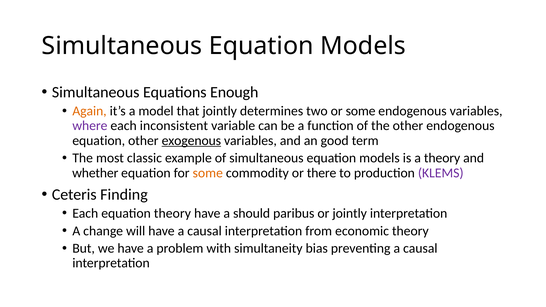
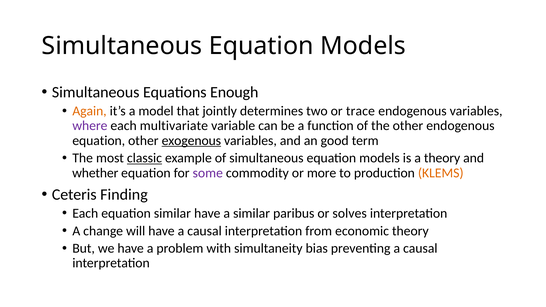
or some: some -> trace
inconsistent: inconsistent -> multivariate
classic underline: none -> present
some at (208, 173) colour: orange -> purple
there: there -> more
KLEMS colour: purple -> orange
equation theory: theory -> similar
a should: should -> similar
or jointly: jointly -> solves
